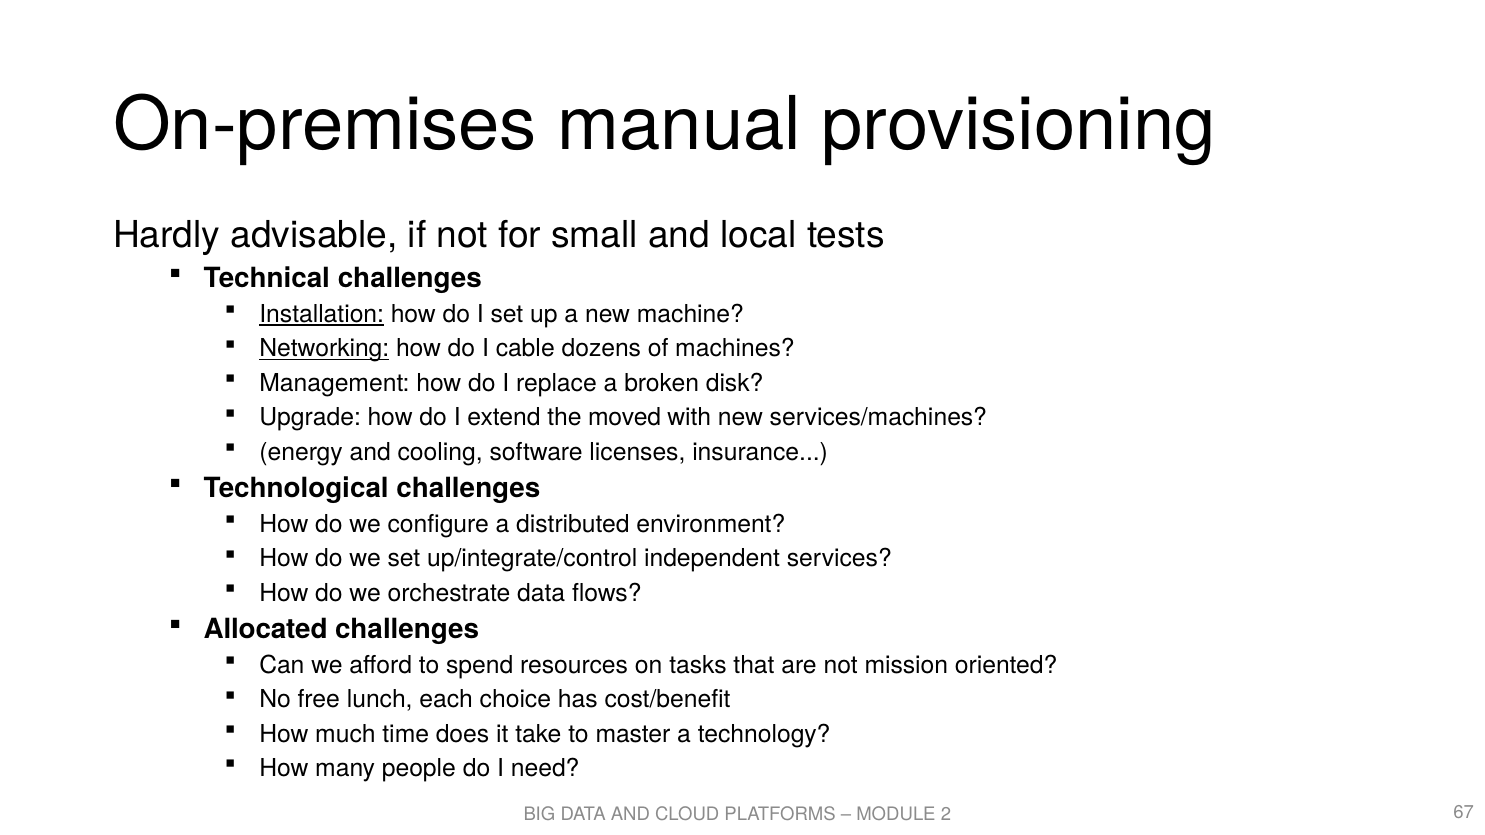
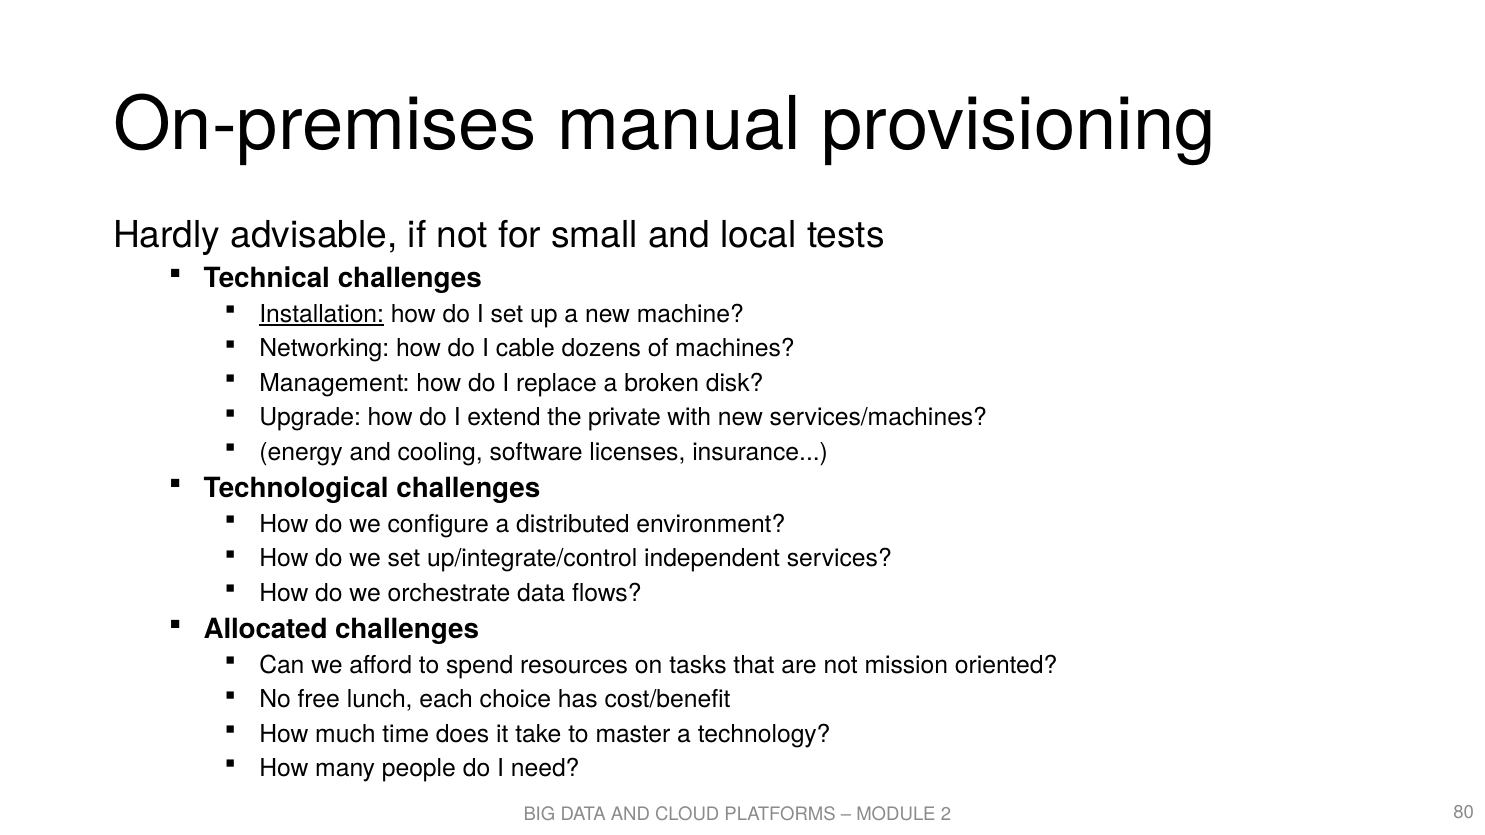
Networking underline: present -> none
moved: moved -> private
67: 67 -> 80
